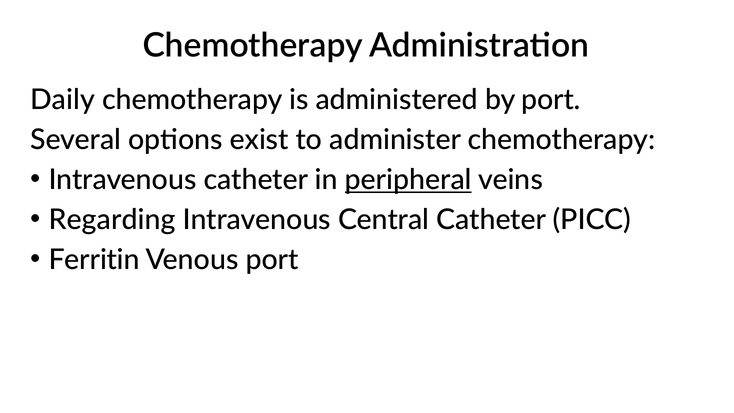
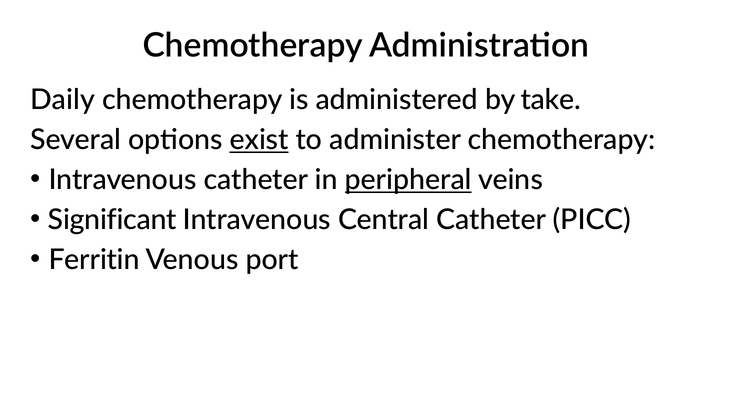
by port: port -> take
exist underline: none -> present
Regarding: Regarding -> Significant
